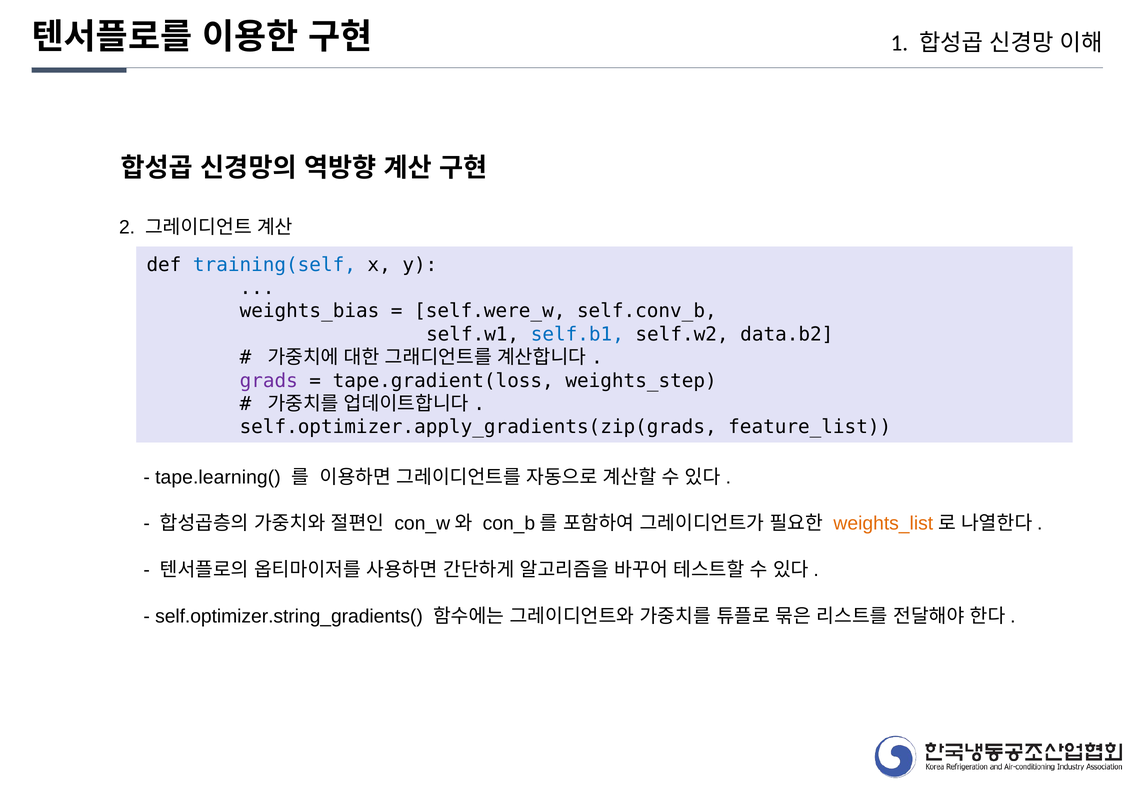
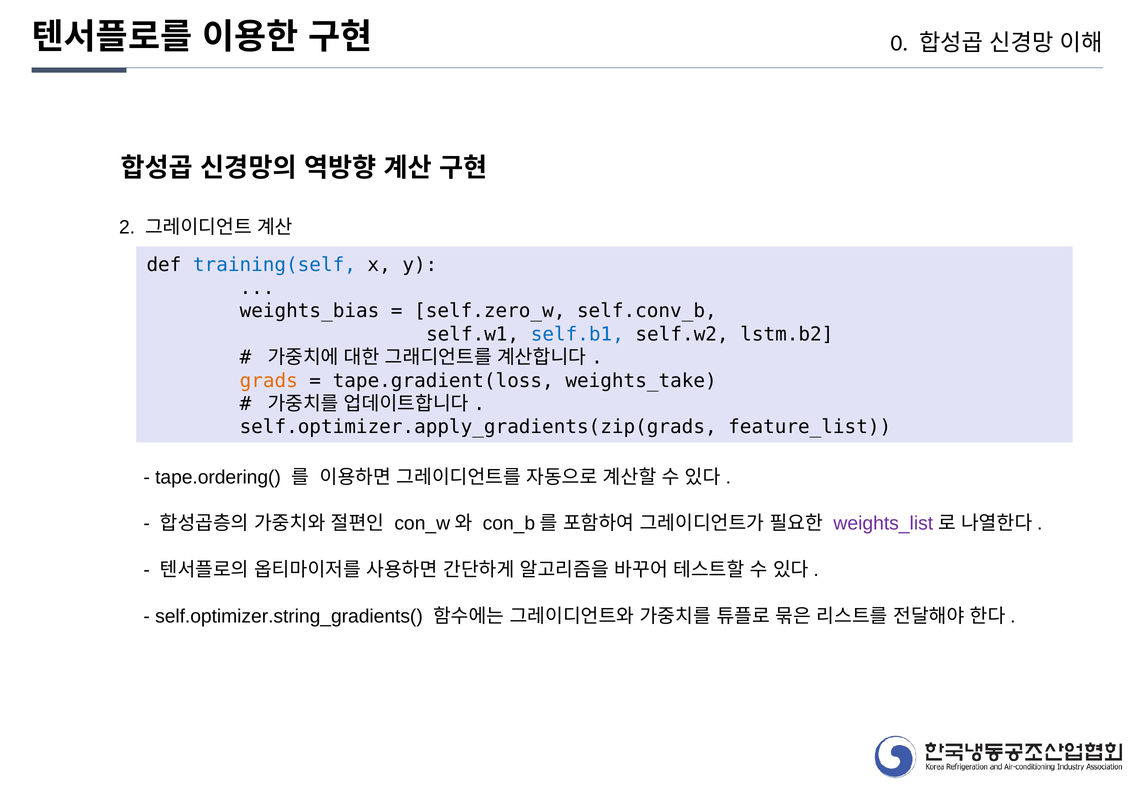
1: 1 -> 0
self.were_w: self.were_w -> self.zero_w
data.b2: data.b2 -> lstm.b2
grads colour: purple -> orange
weights_step: weights_step -> weights_take
tape.learning(: tape.learning( -> tape.ordering(
weights_list colour: orange -> purple
